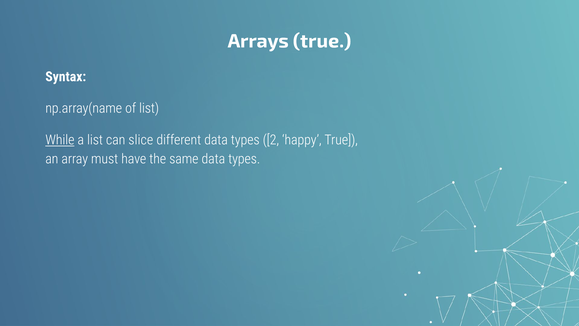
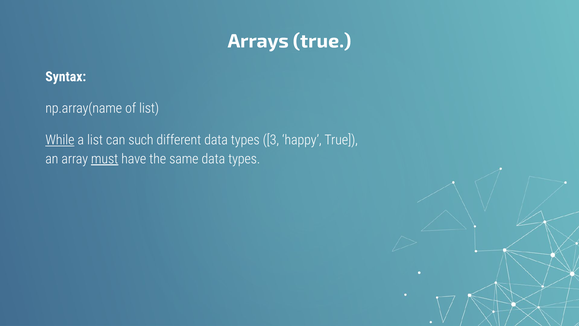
slice: slice -> such
2: 2 -> 3
must underline: none -> present
